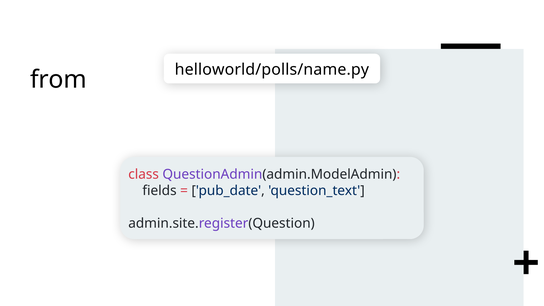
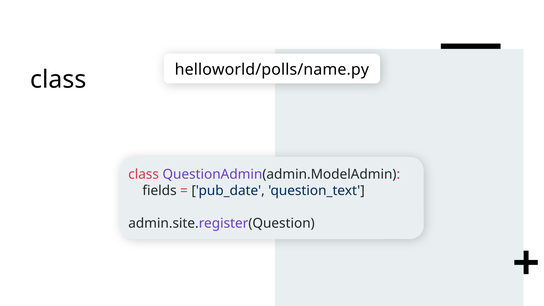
from at (58, 80): from -> class
